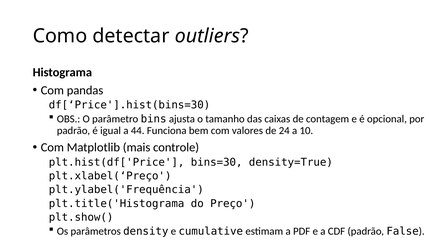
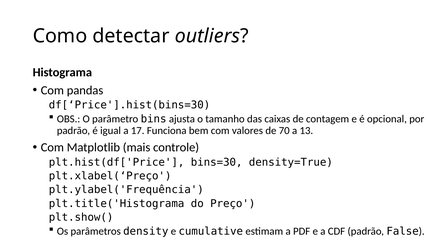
44: 44 -> 17
24: 24 -> 70
10: 10 -> 13
